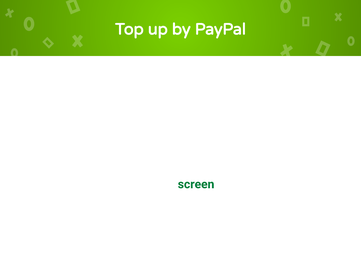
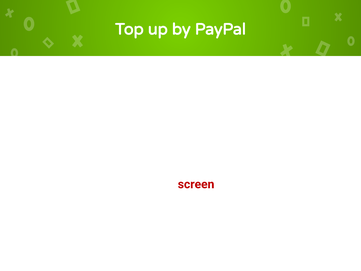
screen colour: green -> red
